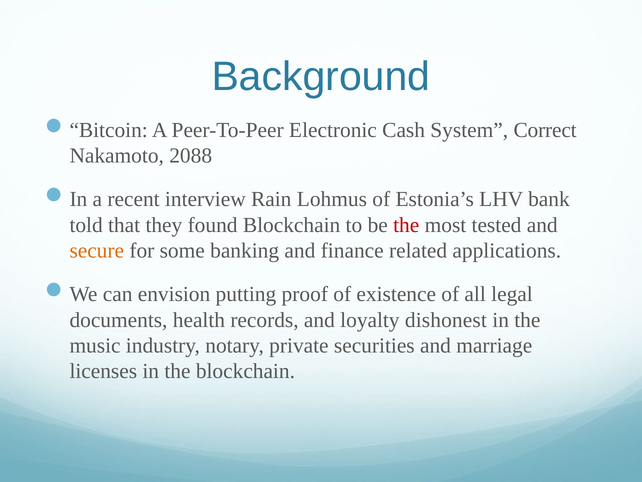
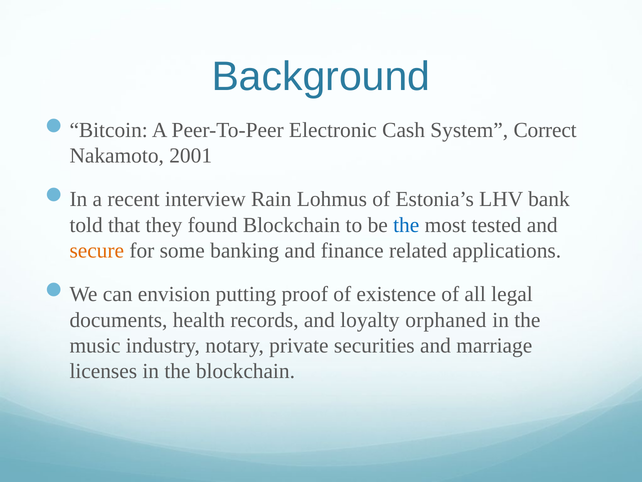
2088: 2088 -> 2001
the at (406, 225) colour: red -> blue
dishonest: dishonest -> orphaned
